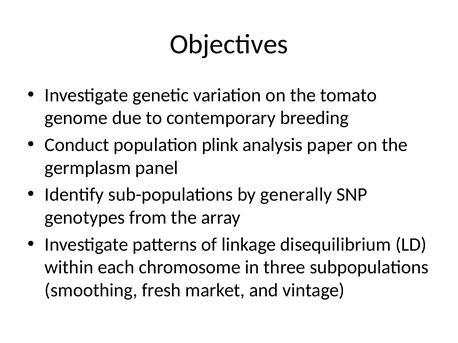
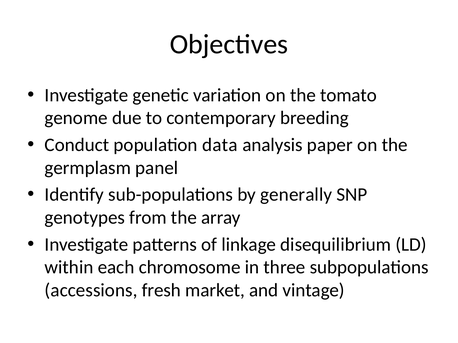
plink: plink -> data
smoothing: smoothing -> accessions
